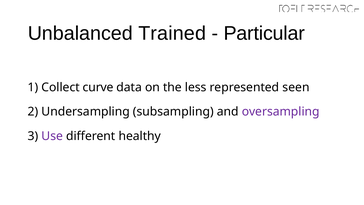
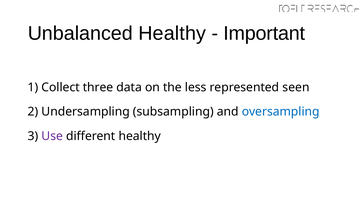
Unbalanced Trained: Trained -> Healthy
Particular: Particular -> Important
curve: curve -> three
oversampling colour: purple -> blue
